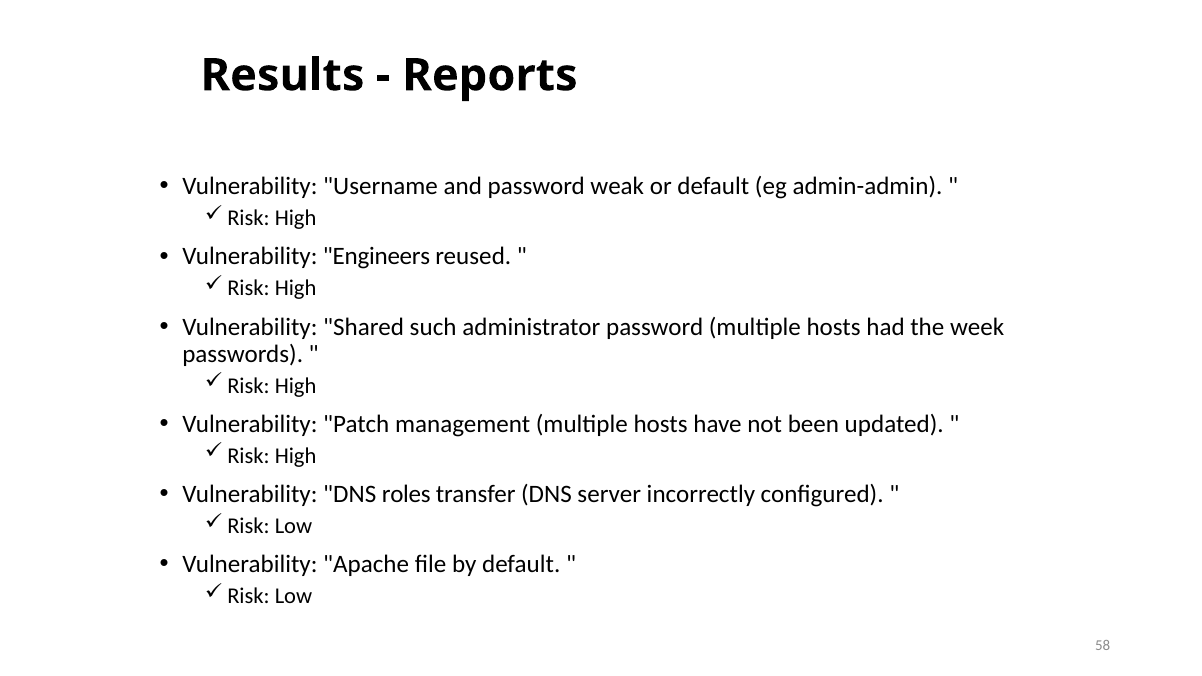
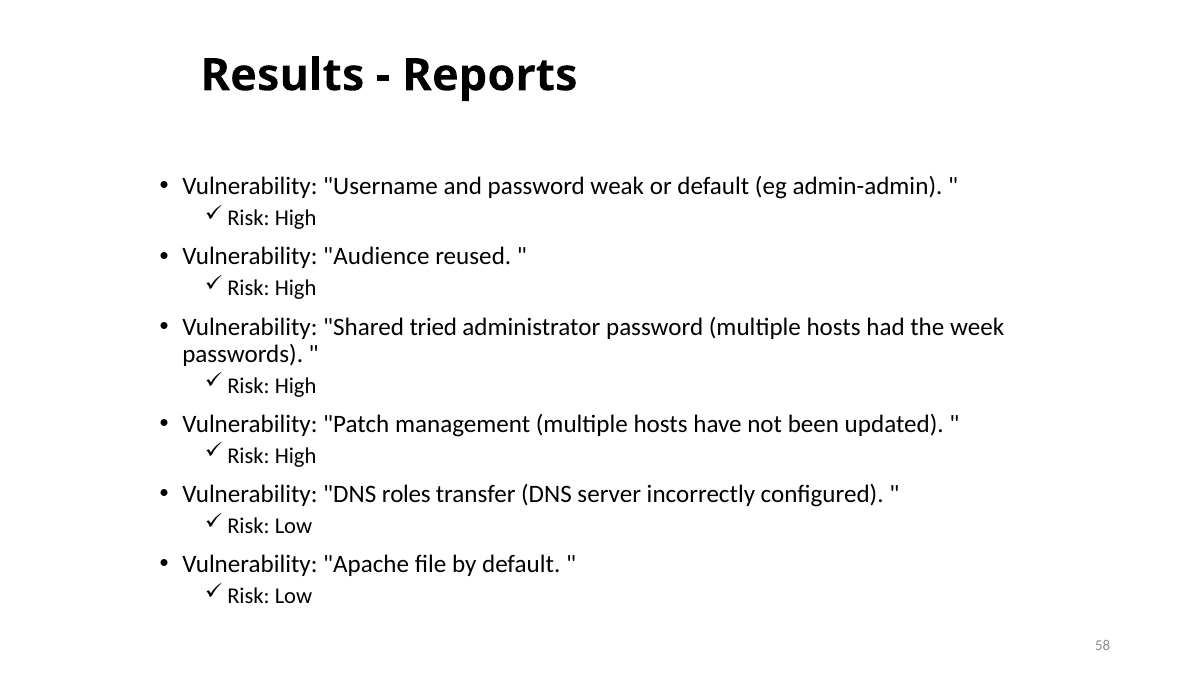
Engineers: Engineers -> Audience
such: such -> tried
